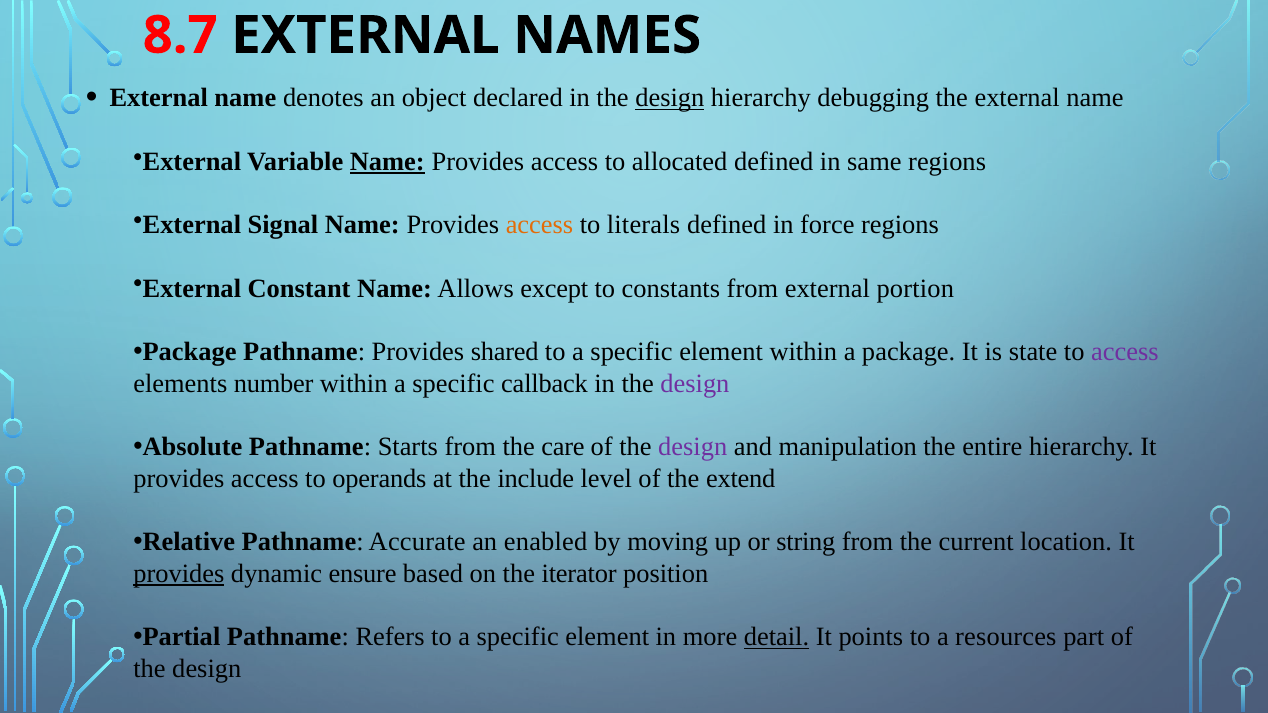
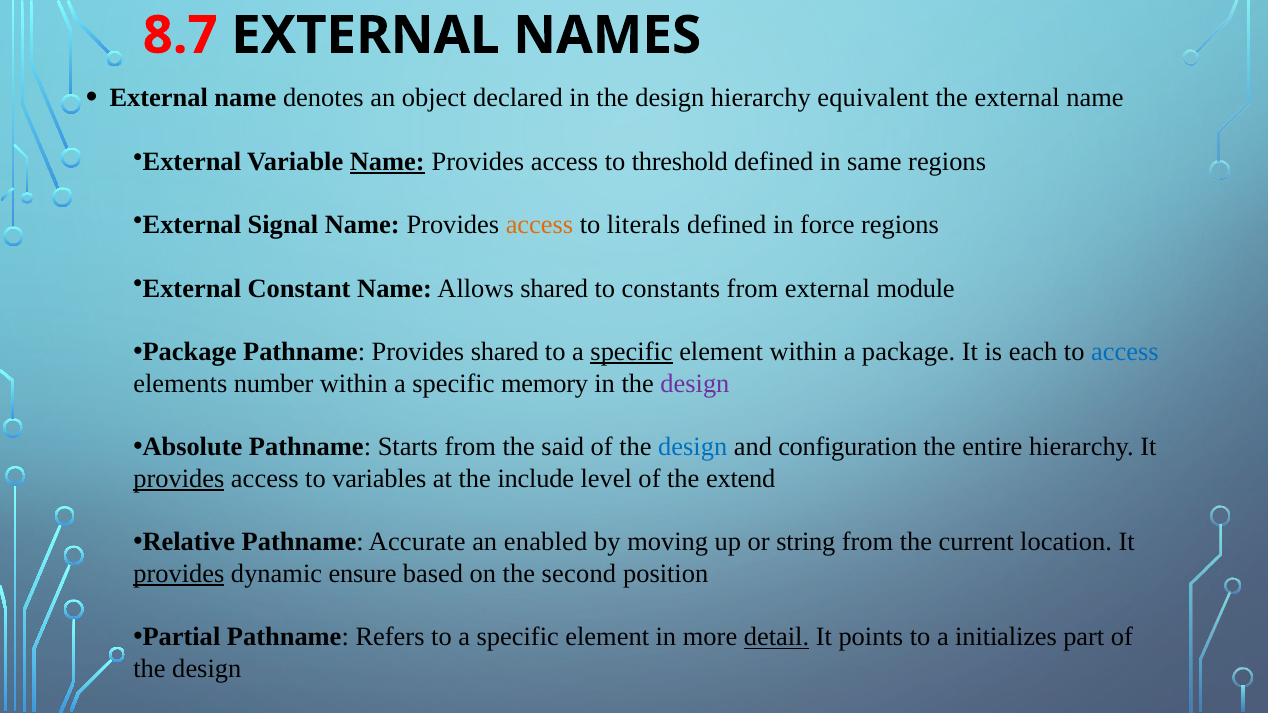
design at (670, 98) underline: present -> none
debugging: debugging -> equivalent
allocated: allocated -> threshold
Allows except: except -> shared
portion: portion -> module
specific at (632, 352) underline: none -> present
state: state -> each
access at (1125, 352) colour: purple -> blue
callback: callback -> memory
care: care -> said
design at (693, 447) colour: purple -> blue
manipulation: manipulation -> configuration
provides at (179, 479) underline: none -> present
operands: operands -> variables
iterator: iterator -> second
resources: resources -> initializes
